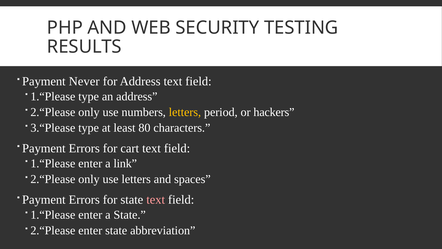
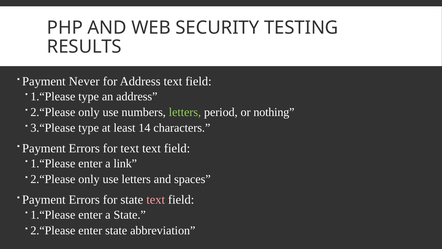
letters at (185, 112) colour: yellow -> light green
hackers: hackers -> nothing
80: 80 -> 14
for cart: cart -> text
